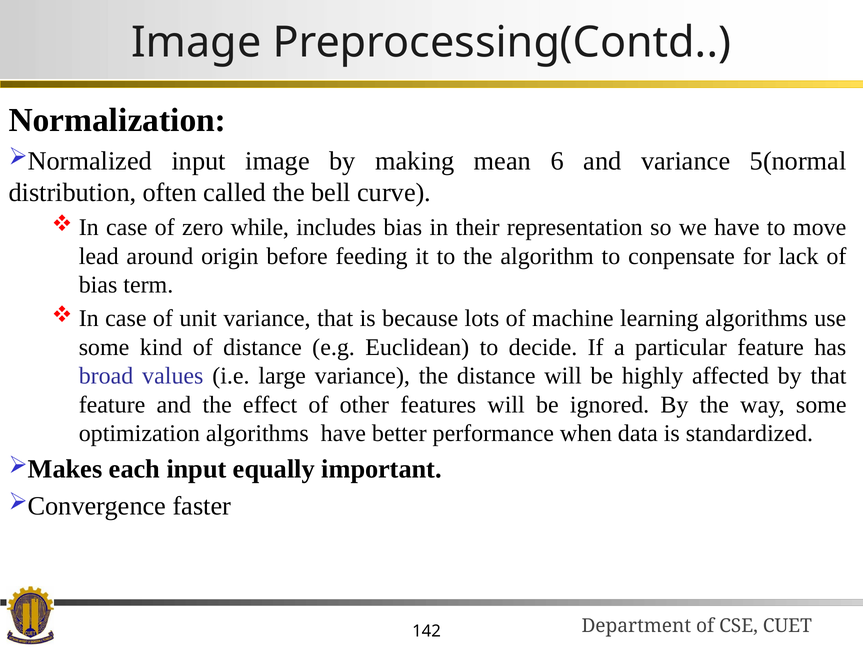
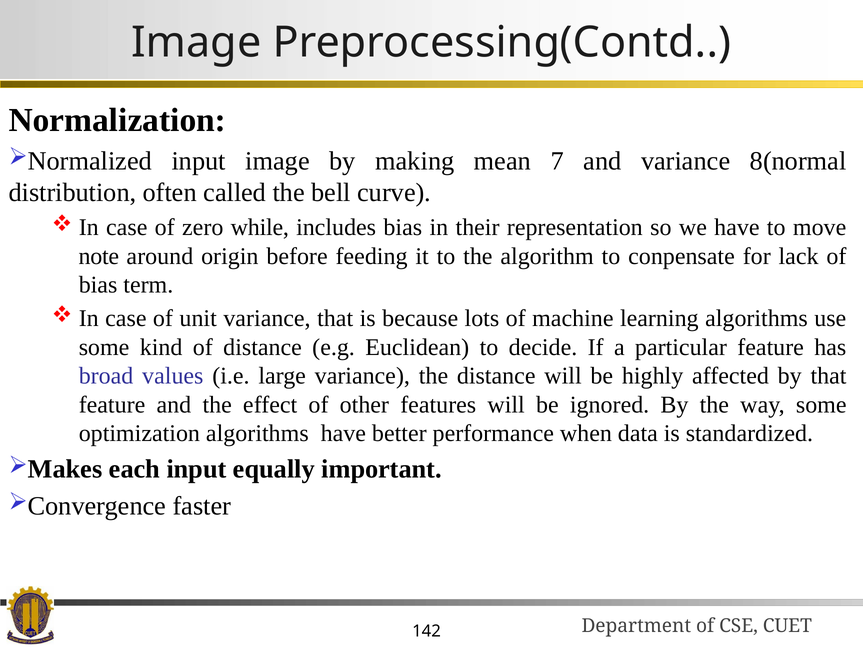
6: 6 -> 7
5(normal: 5(normal -> 8(normal
lead: lead -> note
